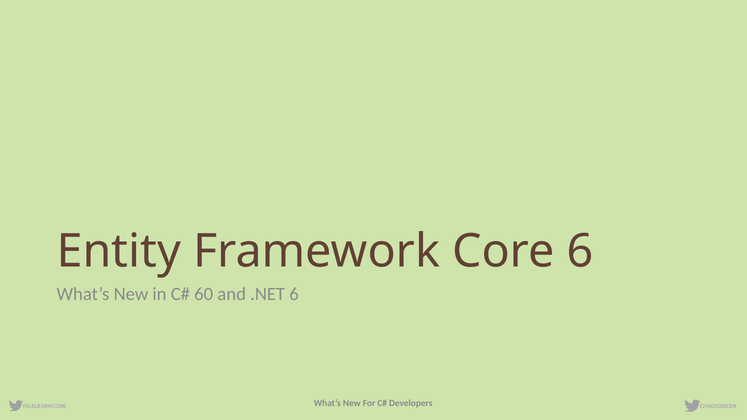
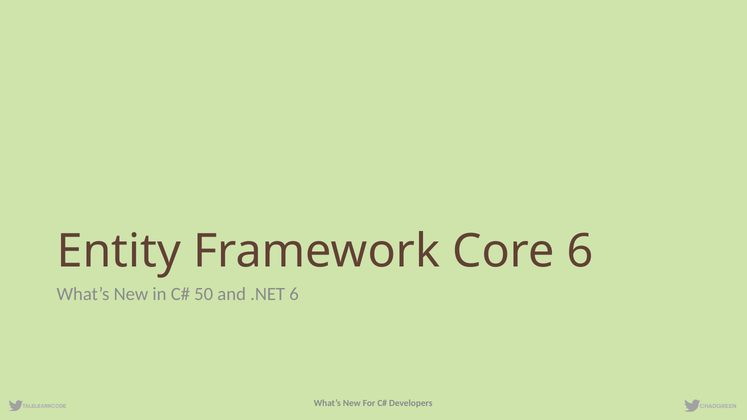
60: 60 -> 50
